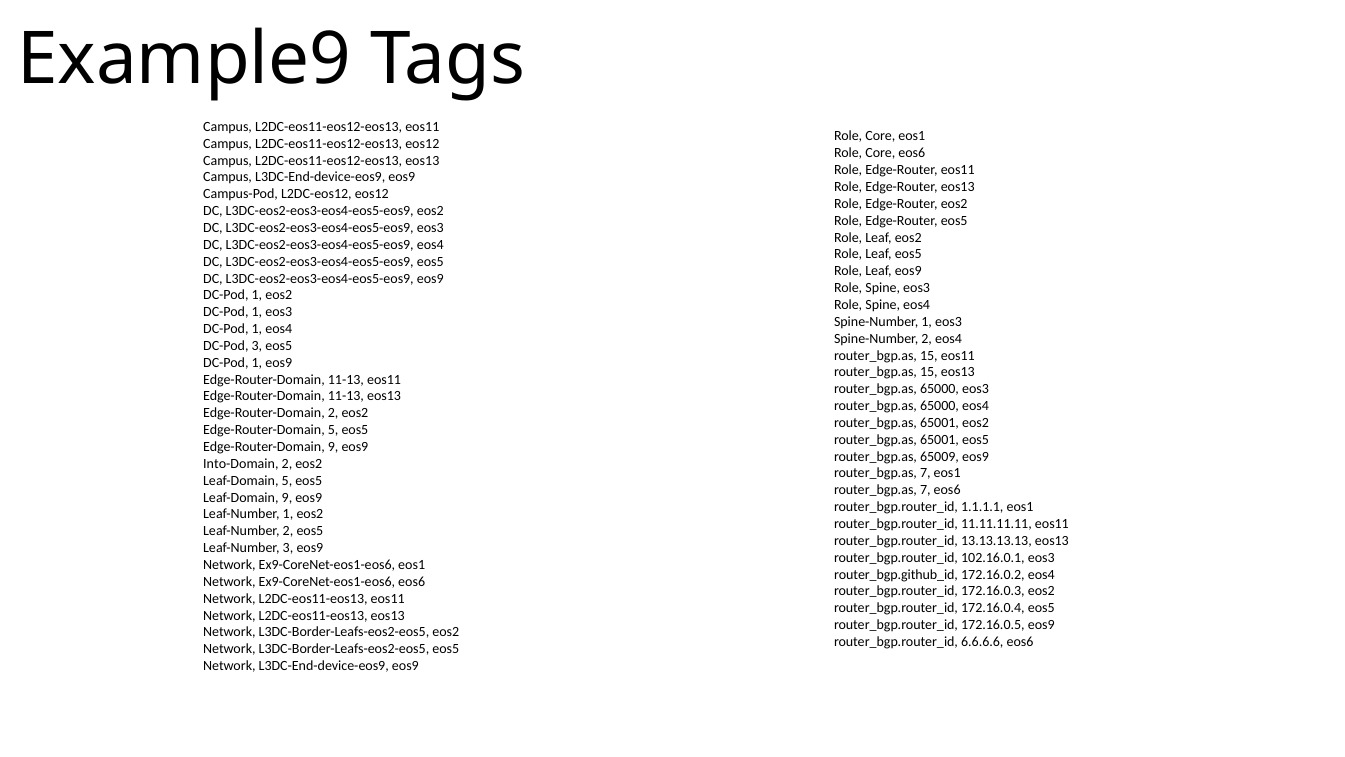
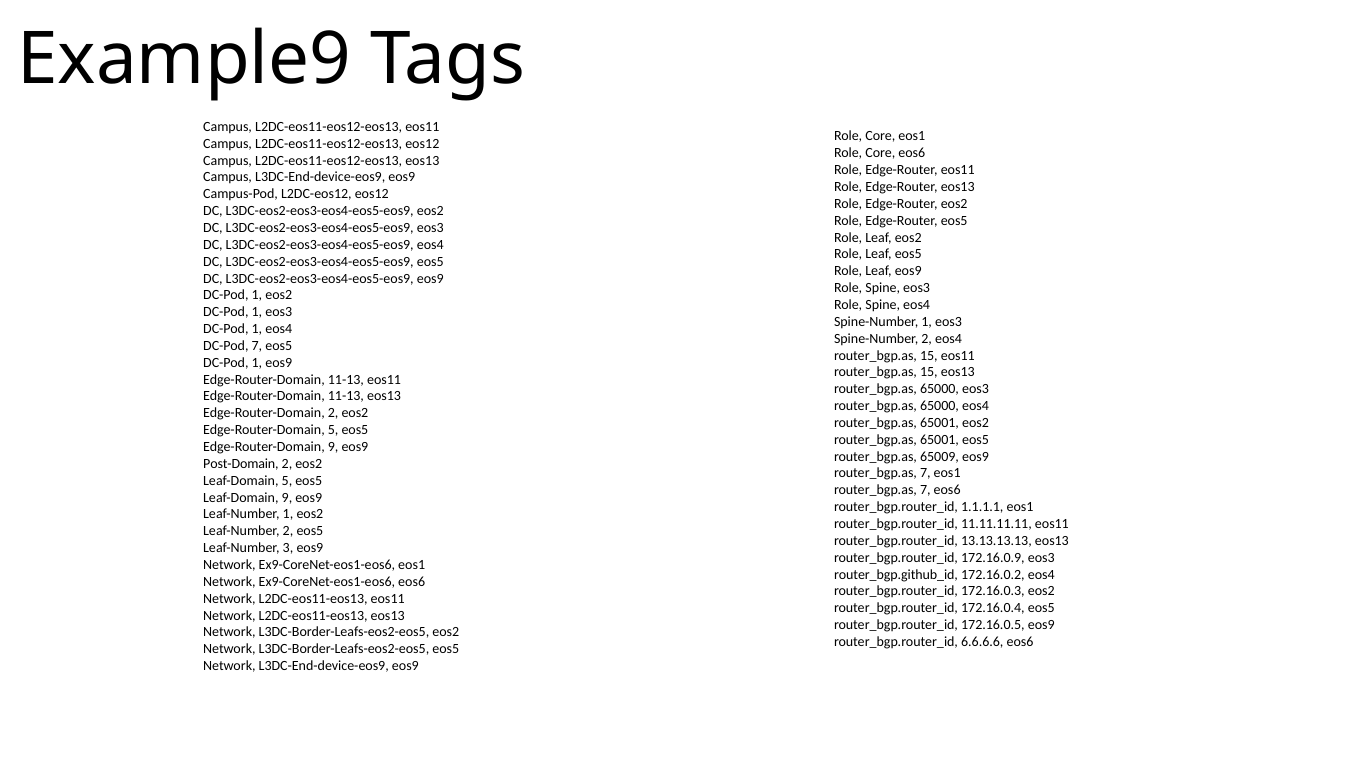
DC-Pod 3: 3 -> 7
Into-Domain: Into-Domain -> Post-Domain
102.16.0.1: 102.16.0.1 -> 172.16.0.9
